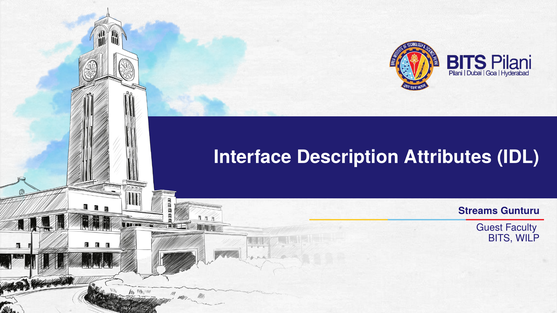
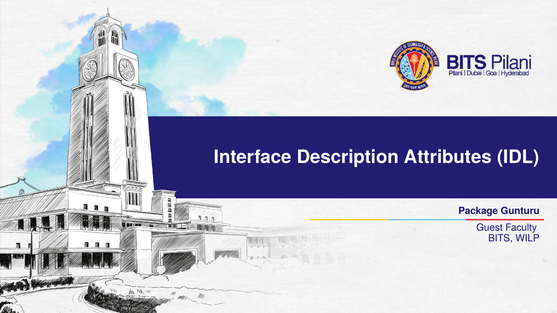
Streams: Streams -> Package
